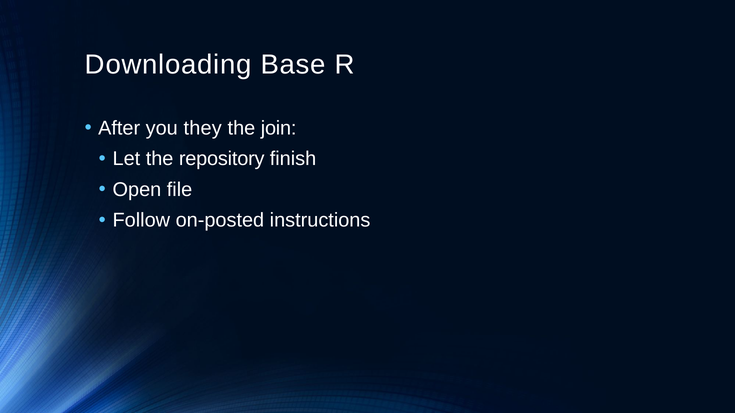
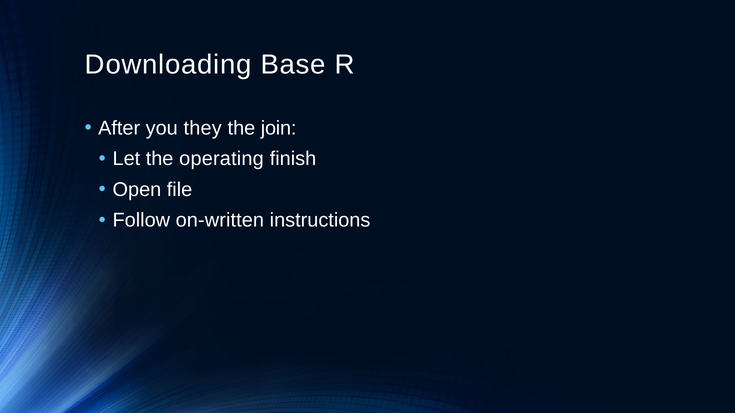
repository: repository -> operating
on-posted: on-posted -> on-written
